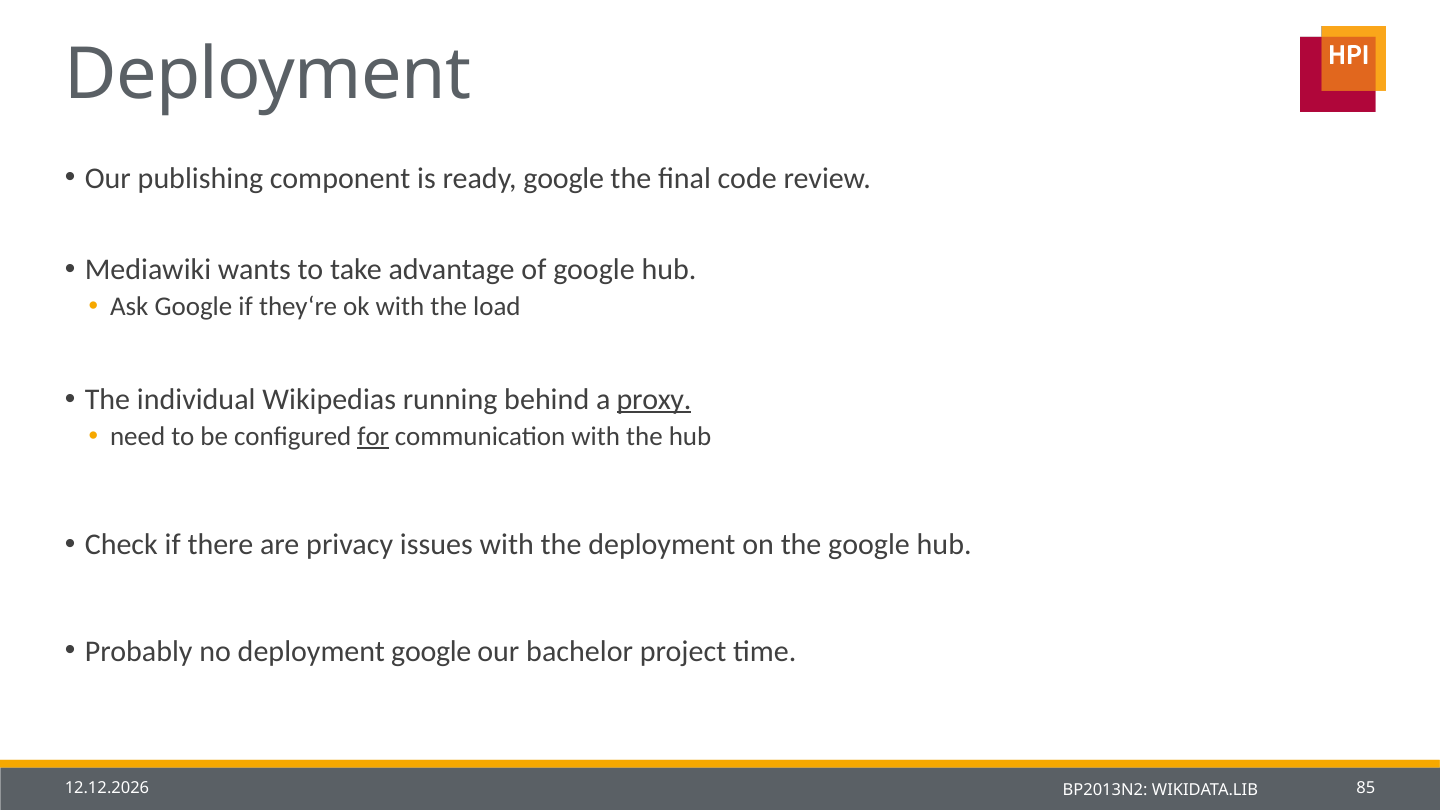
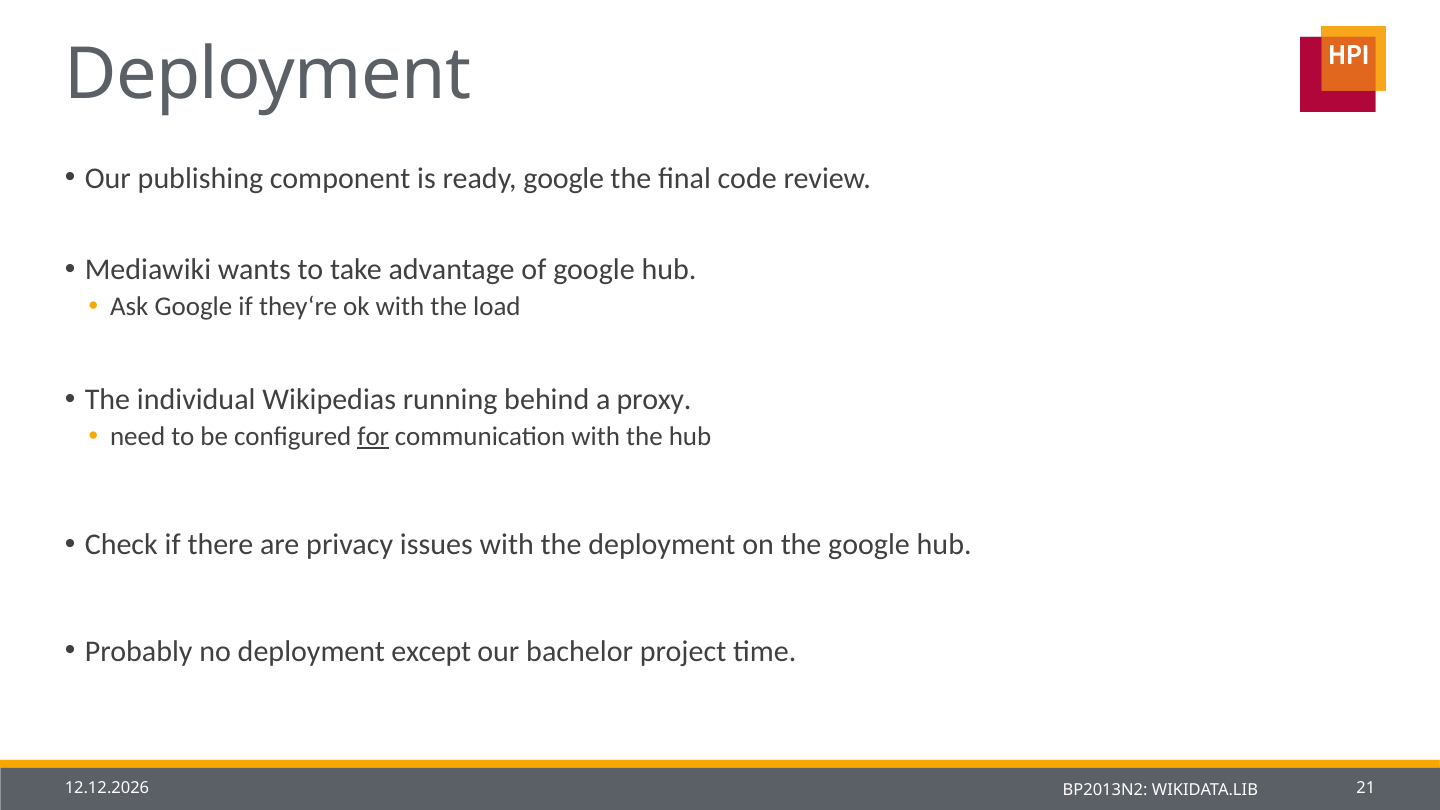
proxy underline: present -> none
deployment google: google -> except
85: 85 -> 21
